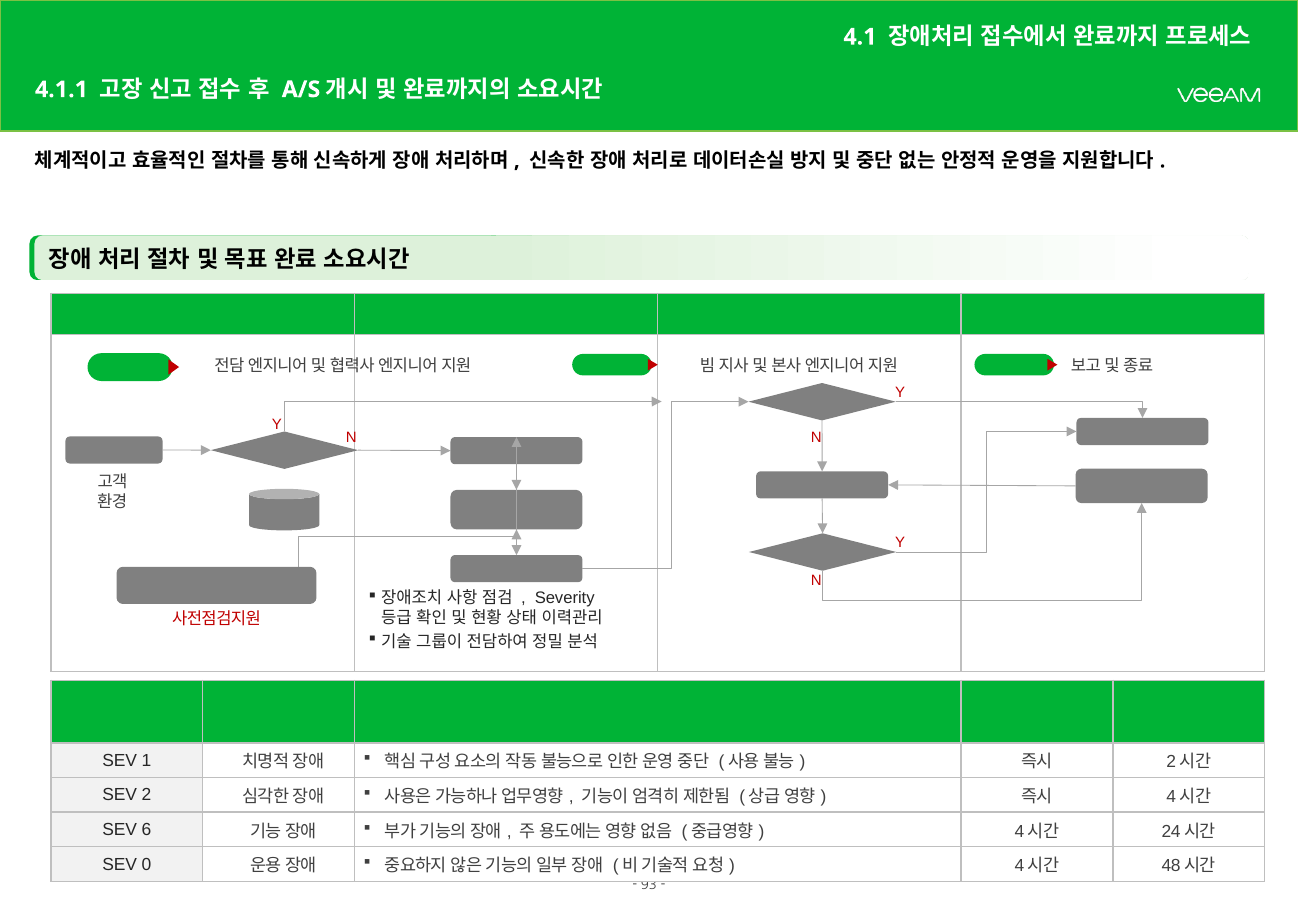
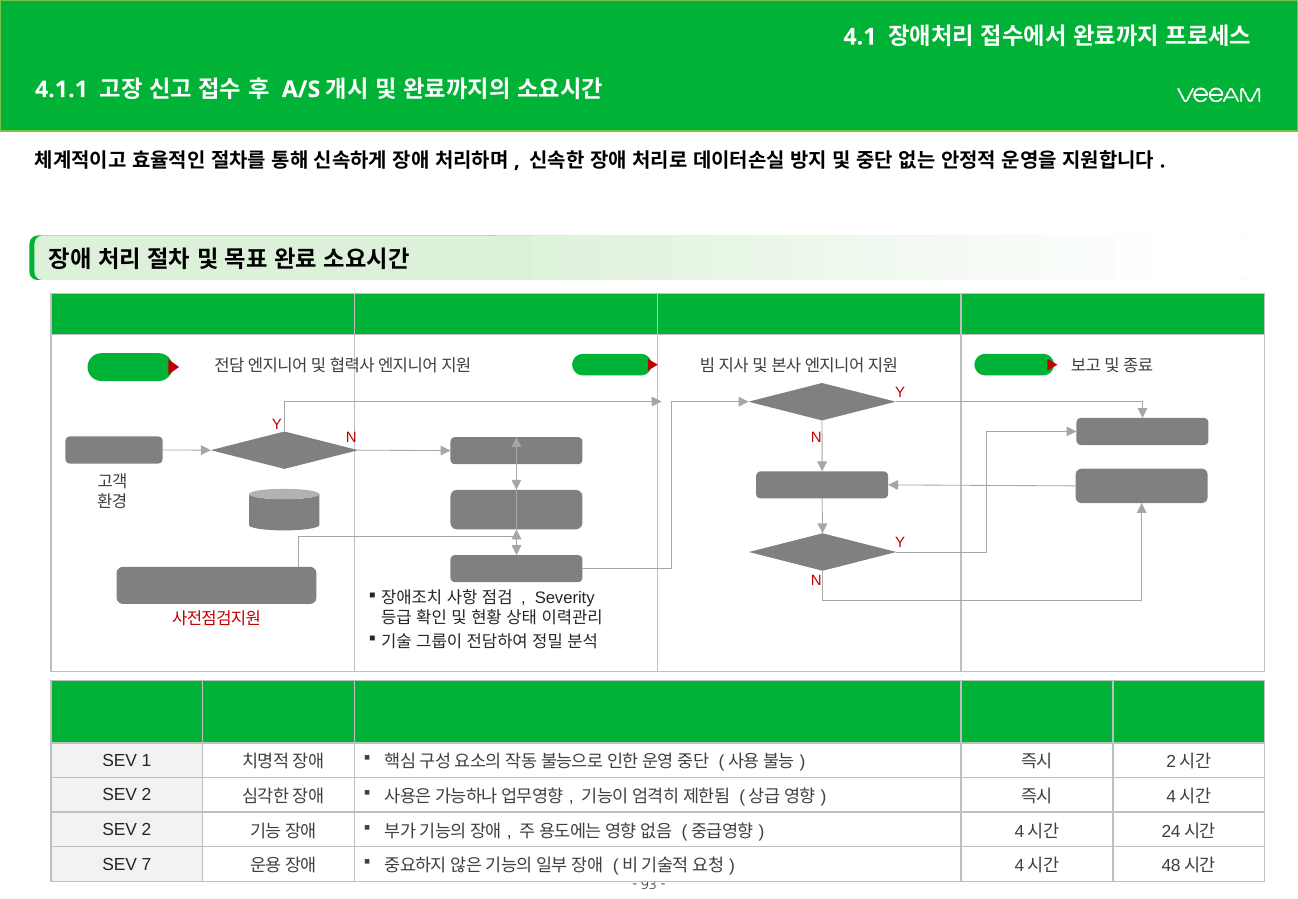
6 at (147, 829): 6 -> 2
0: 0 -> 7
